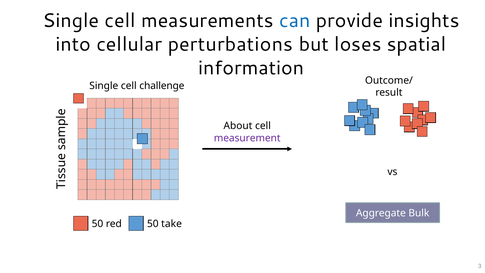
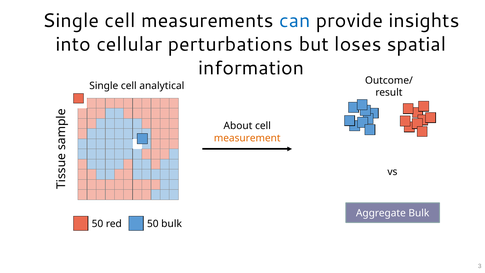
challenge: challenge -> analytical
measurement colour: purple -> orange
50 take: take -> bulk
